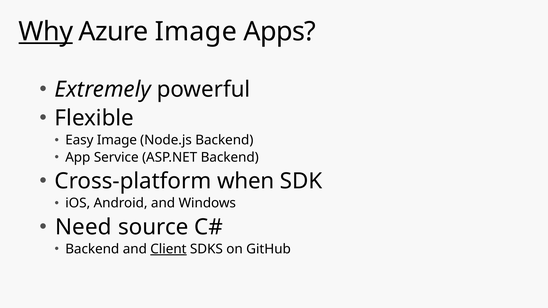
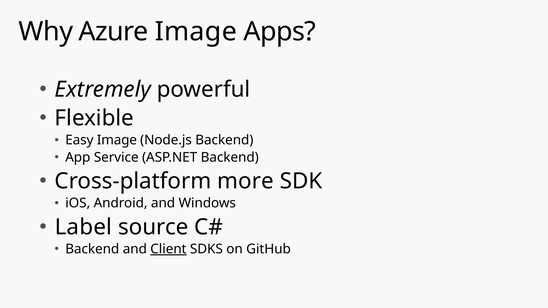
Why underline: present -> none
when: when -> more
Need: Need -> Label
